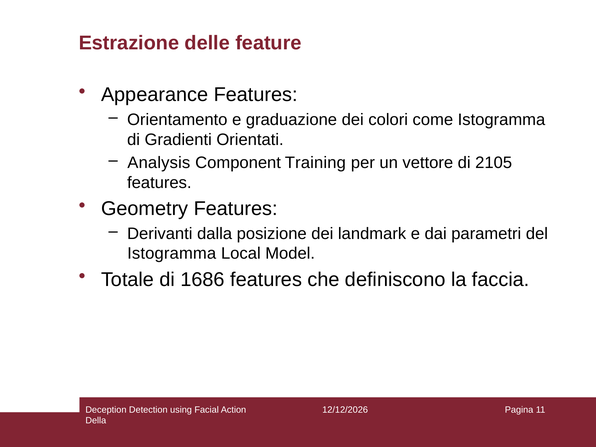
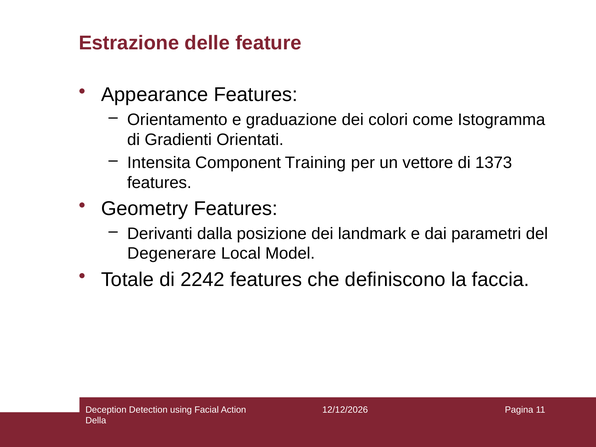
Analysis: Analysis -> Intensita
2105: 2105 -> 1373
Istogramma at (172, 253): Istogramma -> Degenerare
1686: 1686 -> 2242
